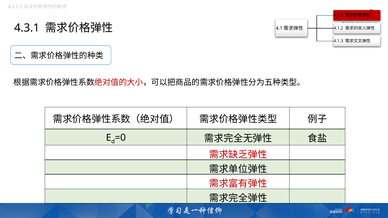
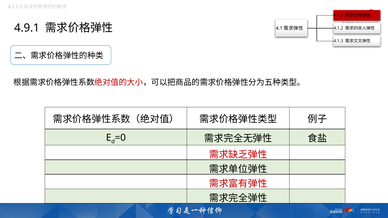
4.3.1: 4.3.1 -> 4.9.1
